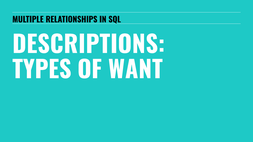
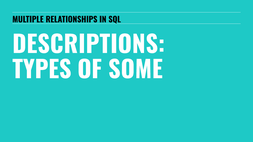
WANT: WANT -> SOME
